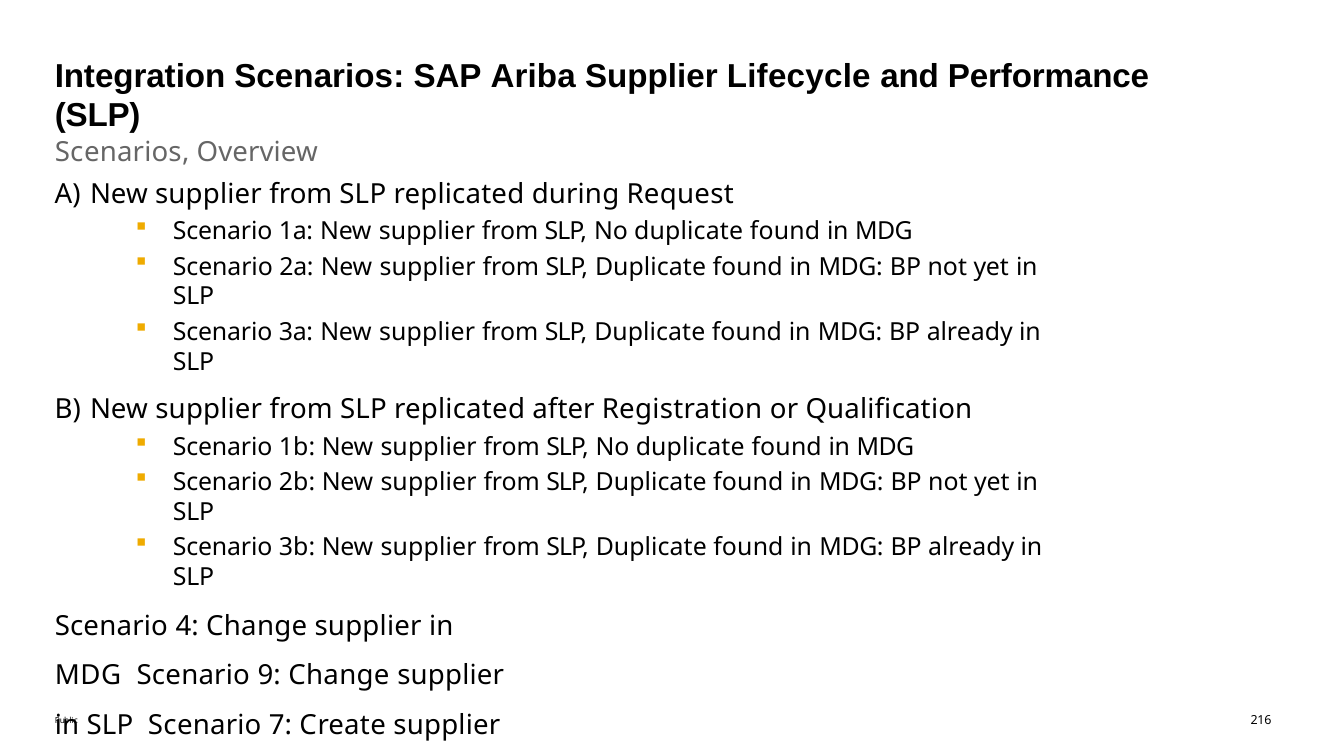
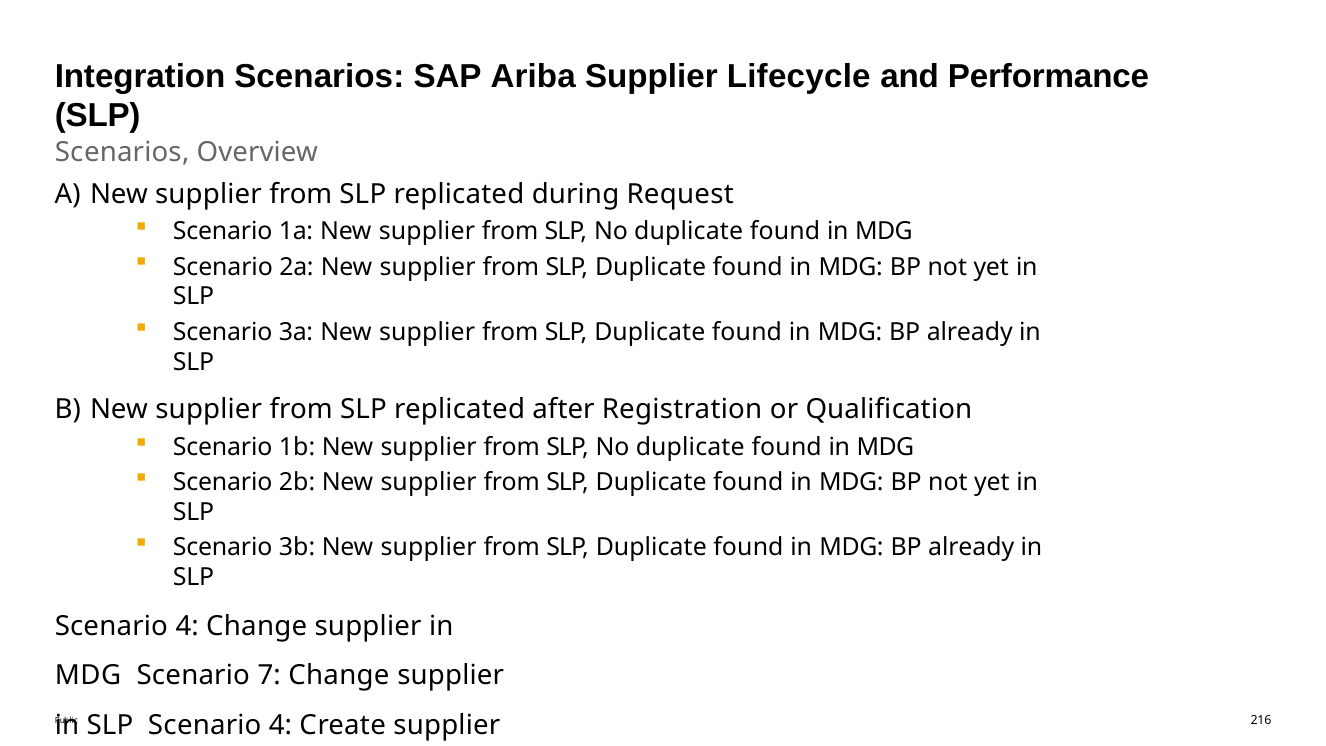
9 at (269, 676): 9 -> 7
7 at (280, 725): 7 -> 4
